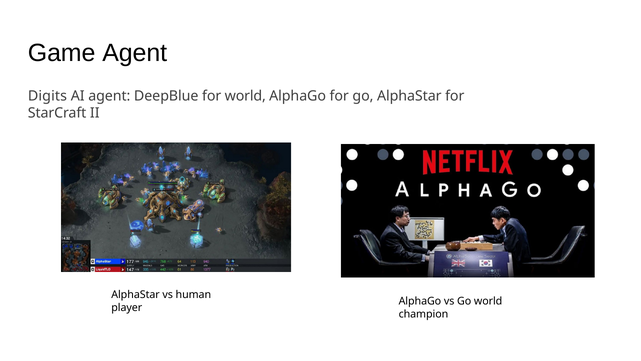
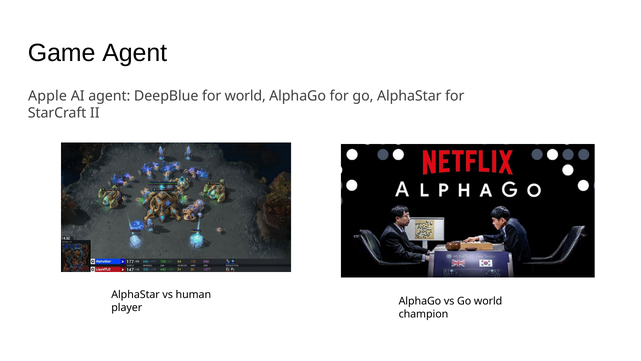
Digits: Digits -> Apple
